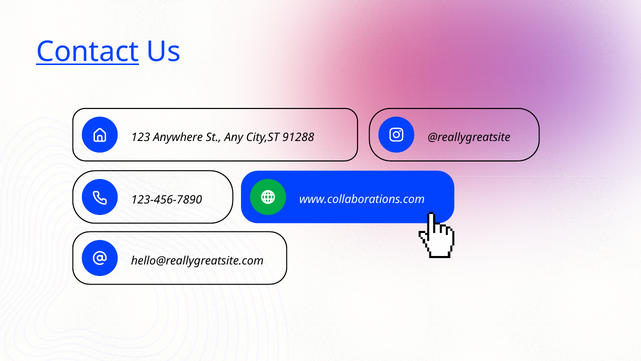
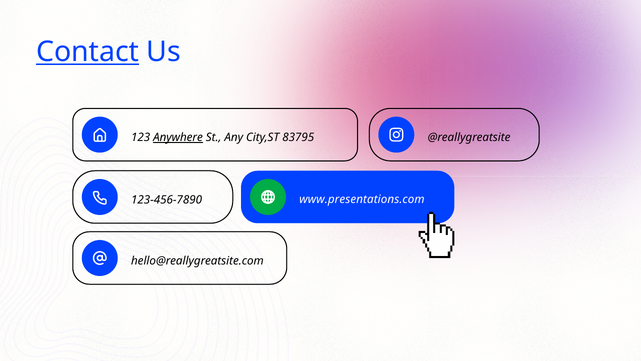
Anywhere underline: none -> present
91288: 91288 -> 83795
www.collaborations.com: www.collaborations.com -> www.presentations.com
